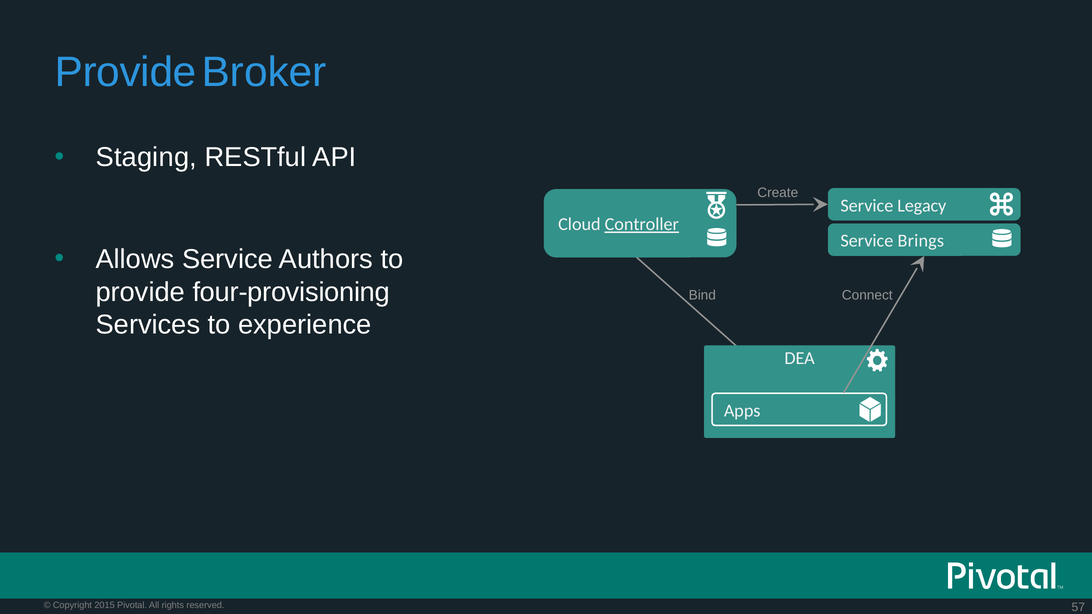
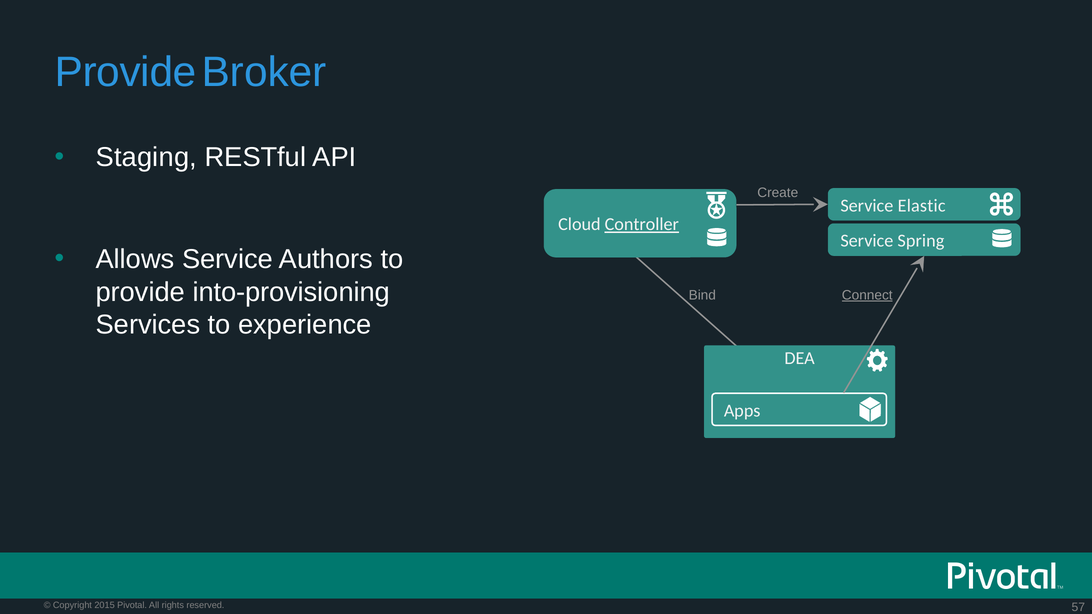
Legacy: Legacy -> Elastic
Brings: Brings -> Spring
four-provisioning: four-provisioning -> into-provisioning
Connect underline: none -> present
